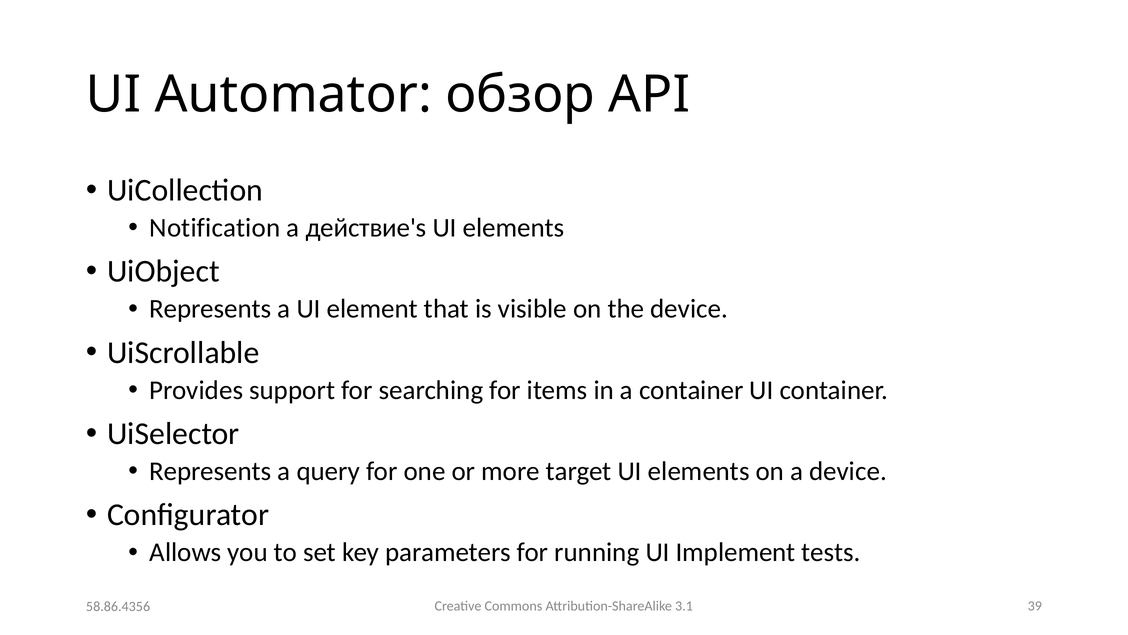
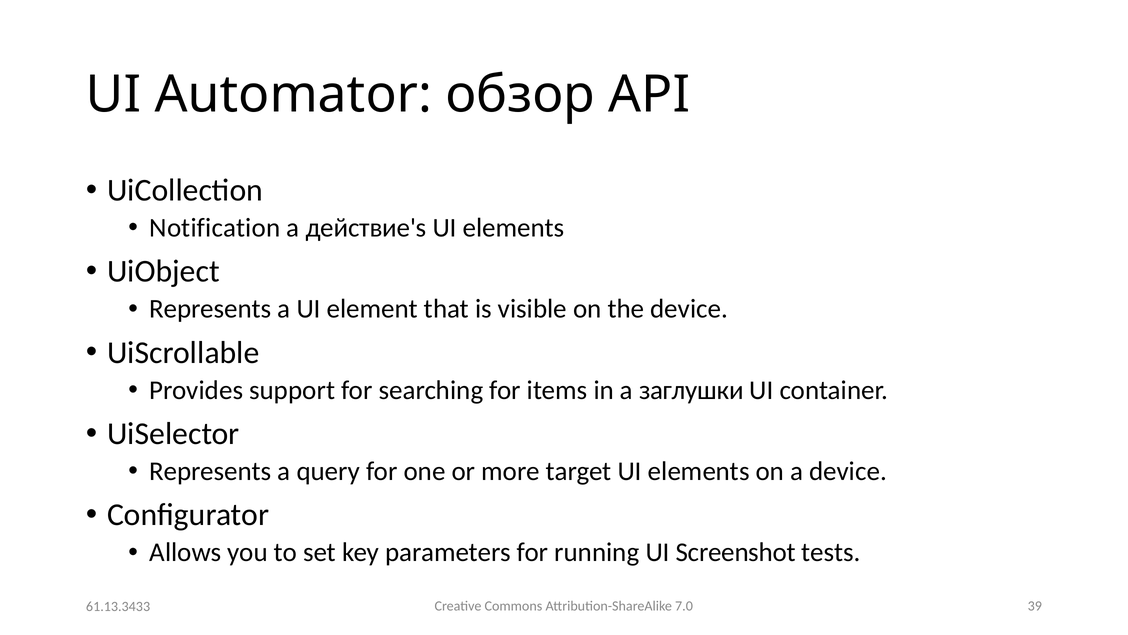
a container: container -> заглушки
Implement: Implement -> Screenshot
3.1: 3.1 -> 7.0
58.86.4356: 58.86.4356 -> 61.13.3433
